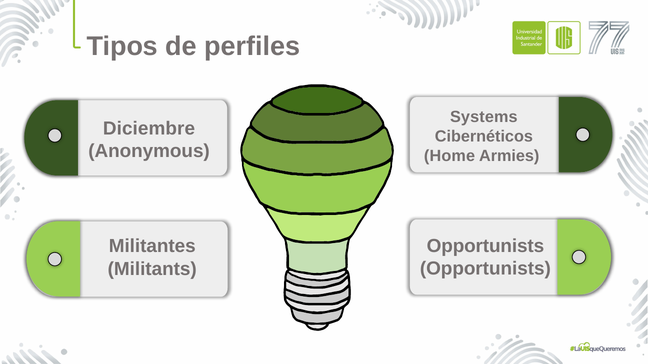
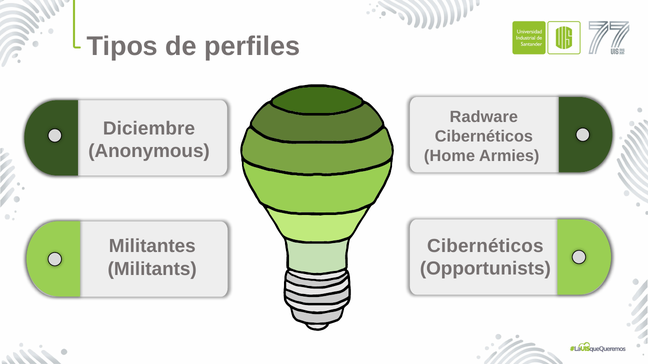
Systems: Systems -> Radware
Opportunists at (485, 246): Opportunists -> Cibernéticos
